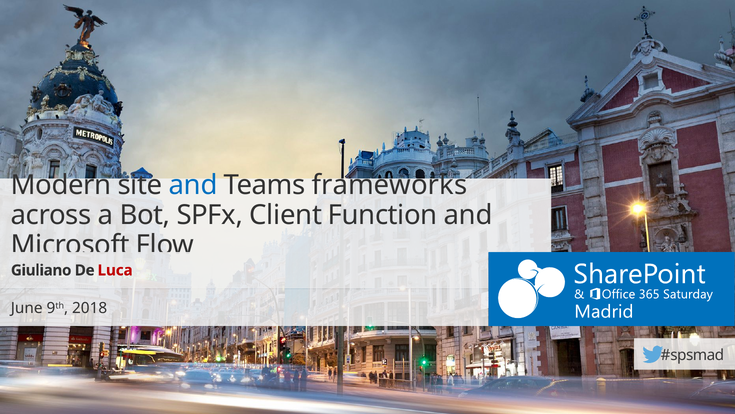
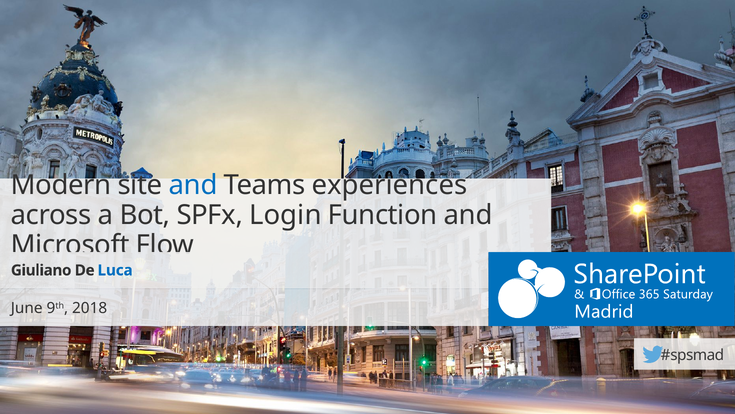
frameworks: frameworks -> experiences
Client: Client -> Login
Luca colour: red -> blue
